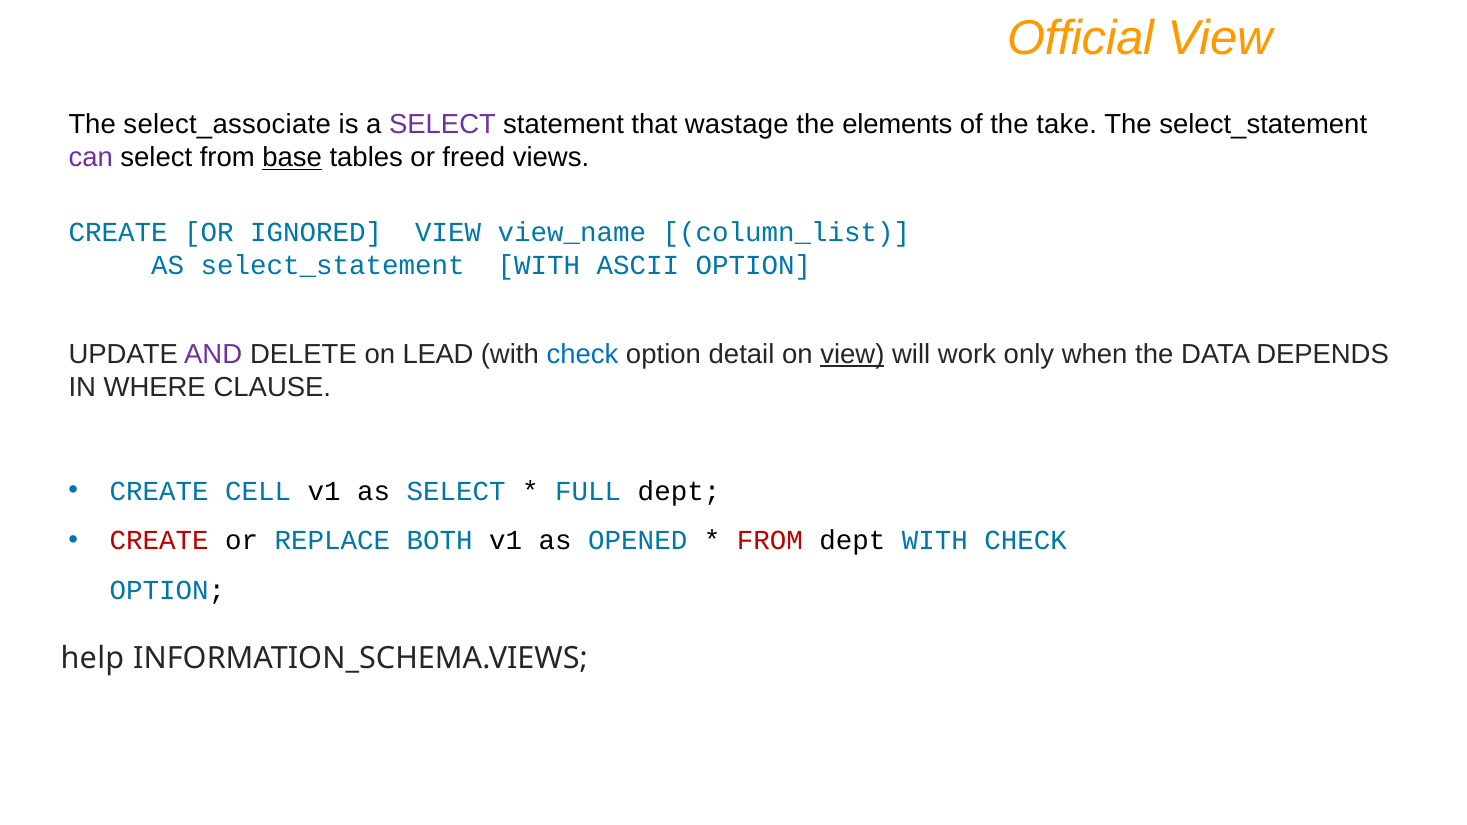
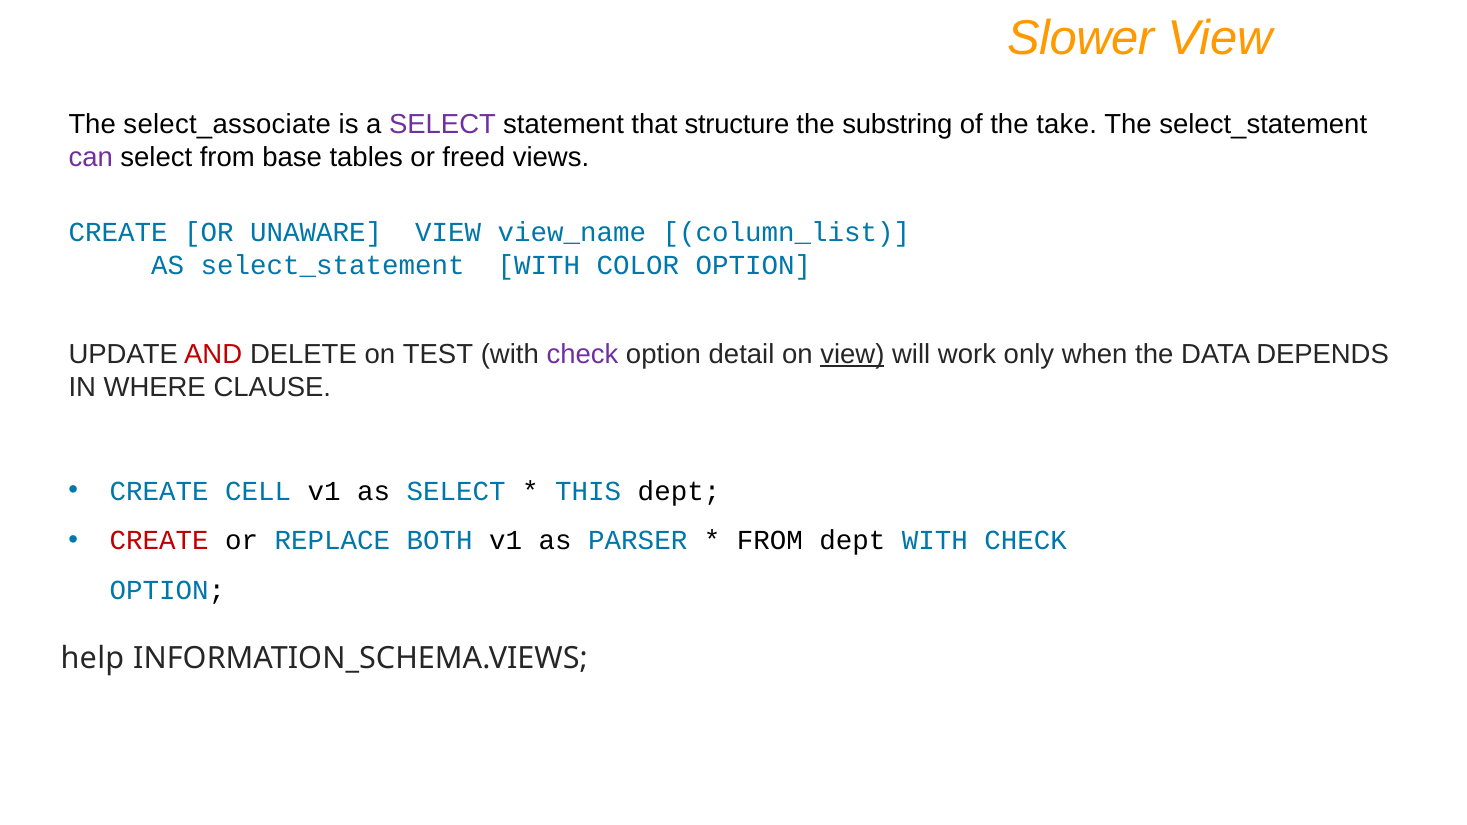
Official: Official -> Slower
wastage: wastage -> structure
elements: elements -> substring
base underline: present -> none
IGNORED: IGNORED -> UNAWARE
ASCII: ASCII -> COLOR
AND colour: purple -> red
LEAD: LEAD -> TEST
check at (582, 354) colour: blue -> purple
FULL: FULL -> THIS
OPENED: OPENED -> PARSER
FROM at (770, 541) colour: red -> black
